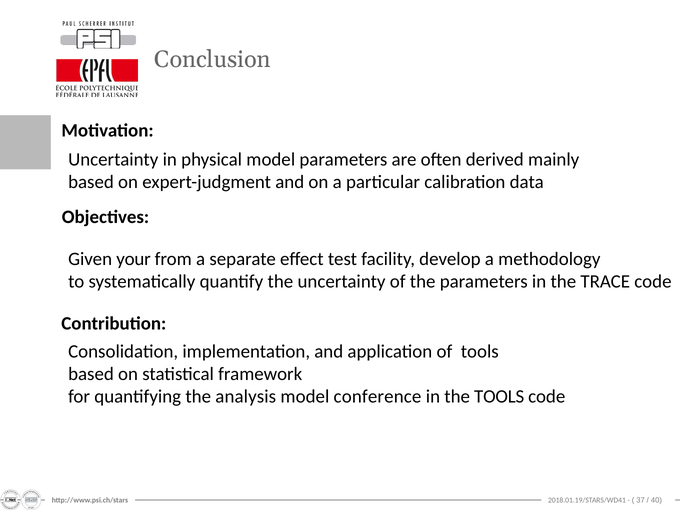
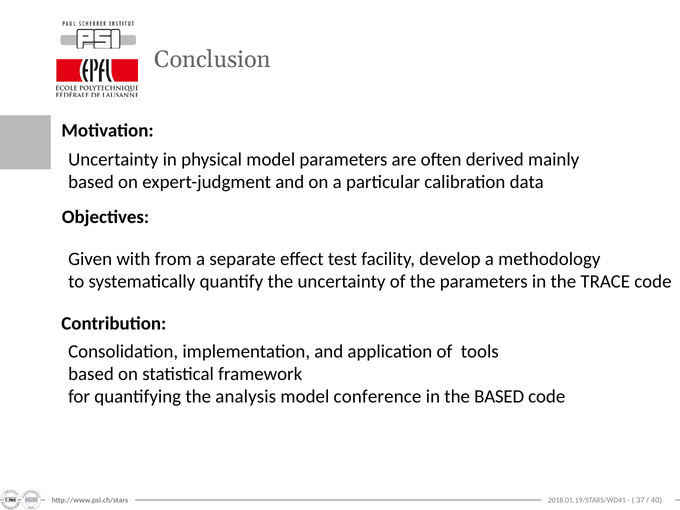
your: your -> with
the TOOLS: TOOLS -> BASED
